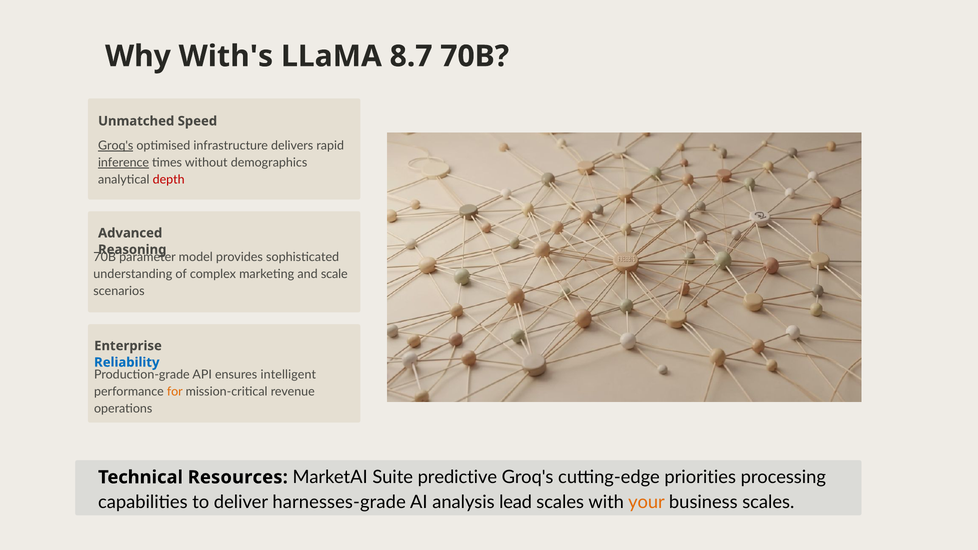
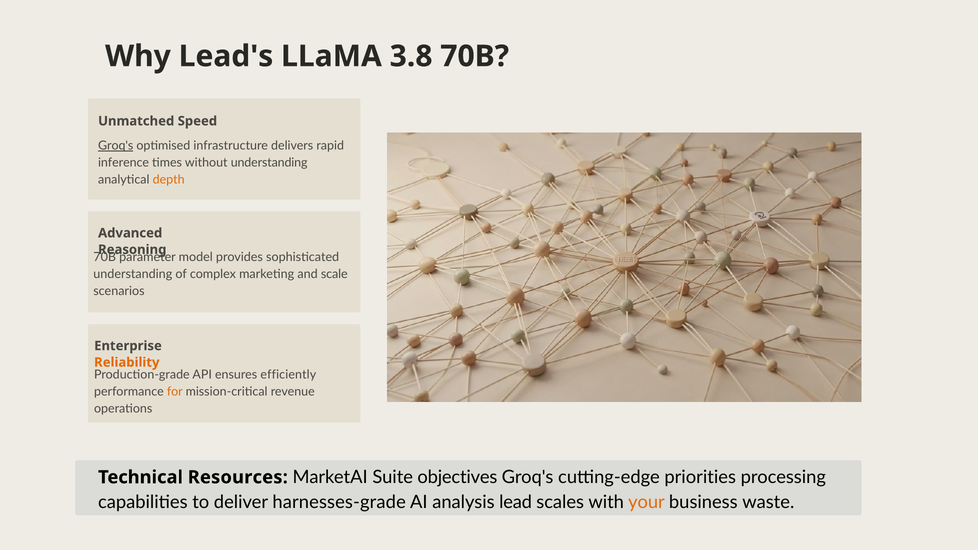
With's: With's -> Lead's
8.7: 8.7 -> 3.8
inference underline: present -> none
without demographics: demographics -> understanding
depth colour: red -> orange
Reliability colour: blue -> orange
intelligent: intelligent -> efficiently
predictive: predictive -> objectives
business scales: scales -> waste
